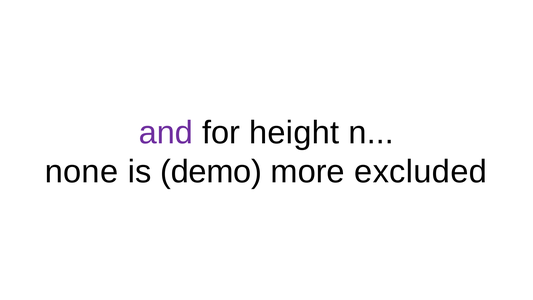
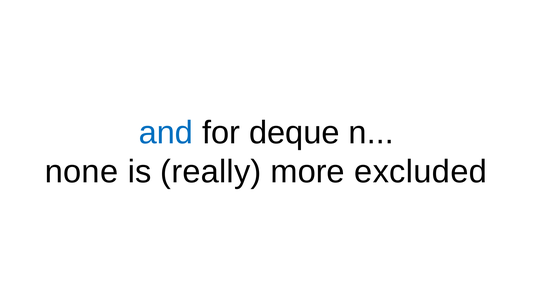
and colour: purple -> blue
height: height -> deque
demo: demo -> really
